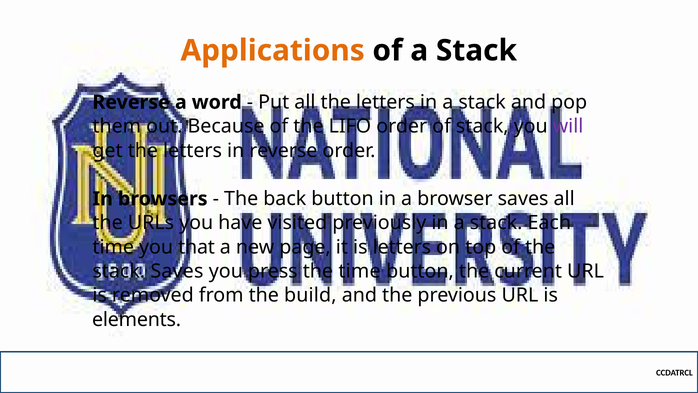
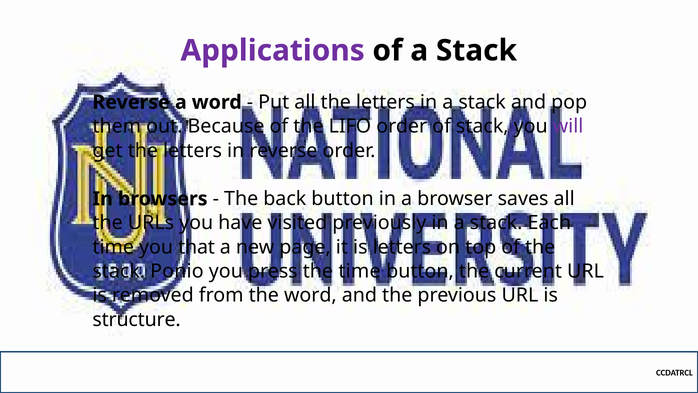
Applications colour: orange -> purple
stack Saves: Saves -> Ponio
the build: build -> word
elements: elements -> structure
